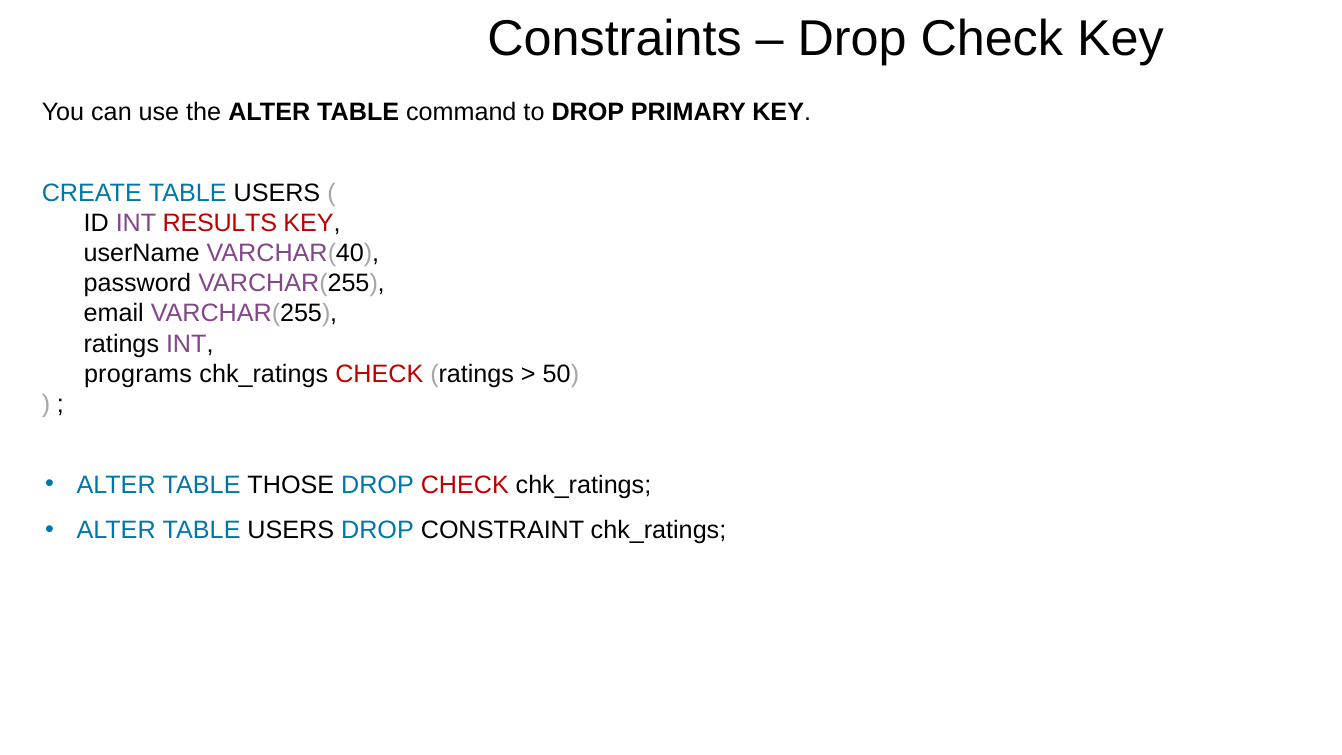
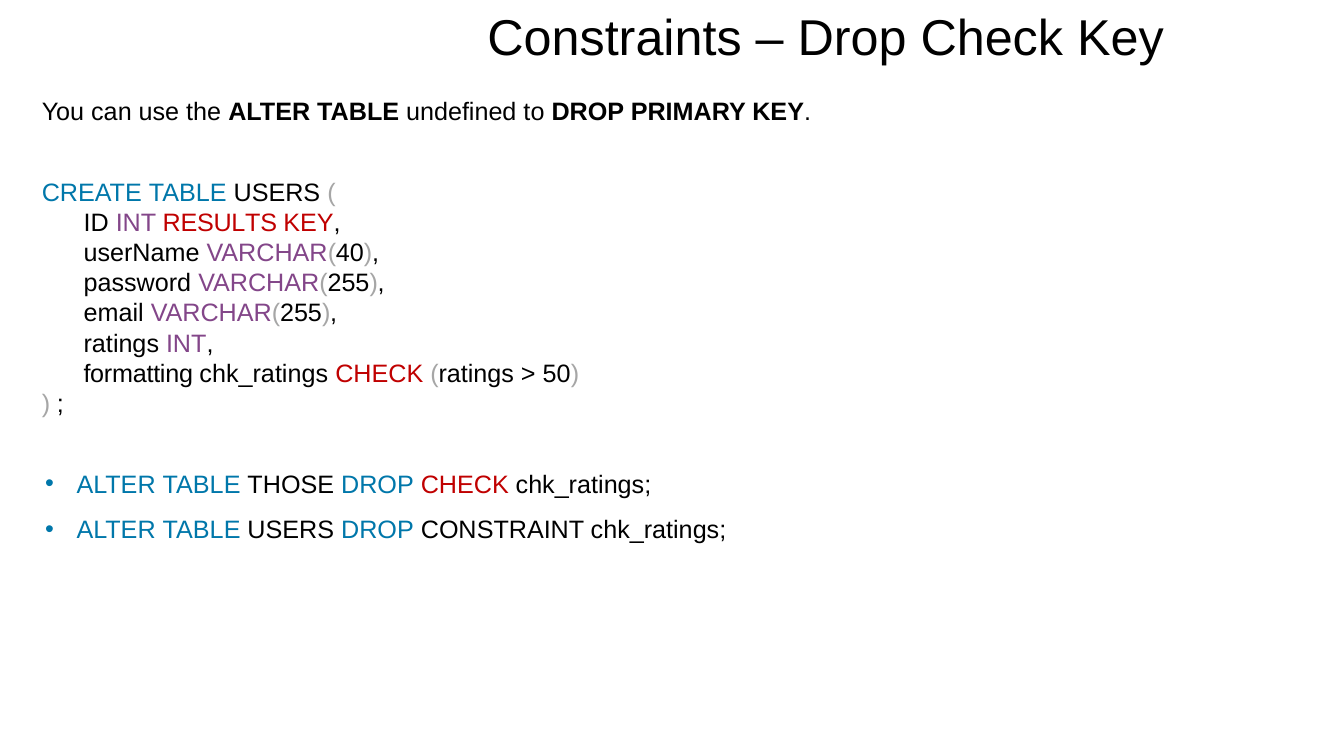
command: command -> undefined
programs: programs -> formatting
